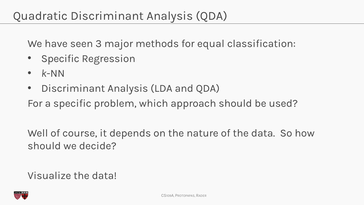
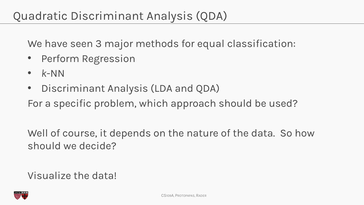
Specific at (60, 59): Specific -> Perform
